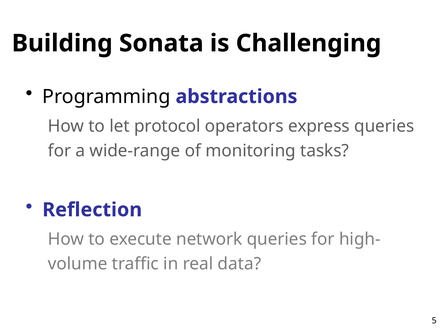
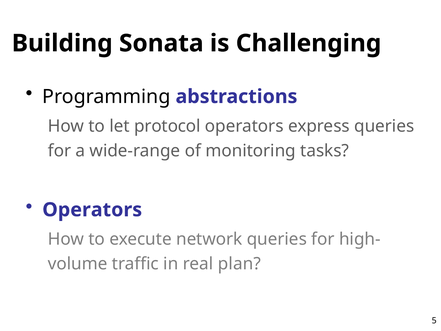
Reflection at (92, 210): Reflection -> Operators
data: data -> plan
